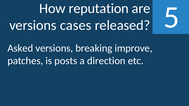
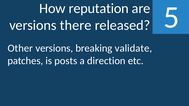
cases: cases -> there
Asked: Asked -> Other
improve: improve -> validate
